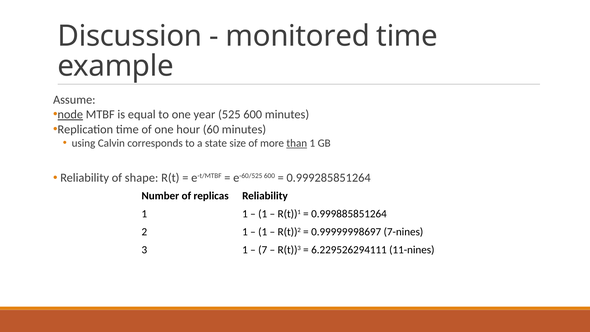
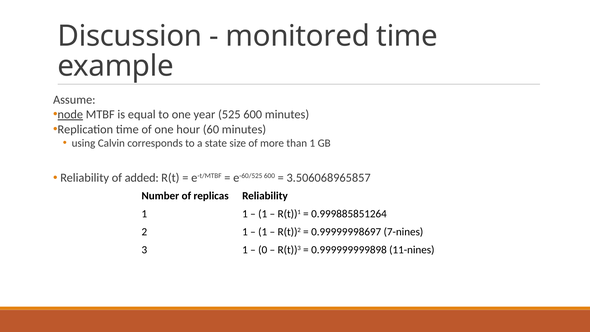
than underline: present -> none
shape: shape -> added
0.999285851264: 0.999285851264 -> 3.506068965857
7: 7 -> 0
6.229526294111: 6.229526294111 -> 0.999999999898
